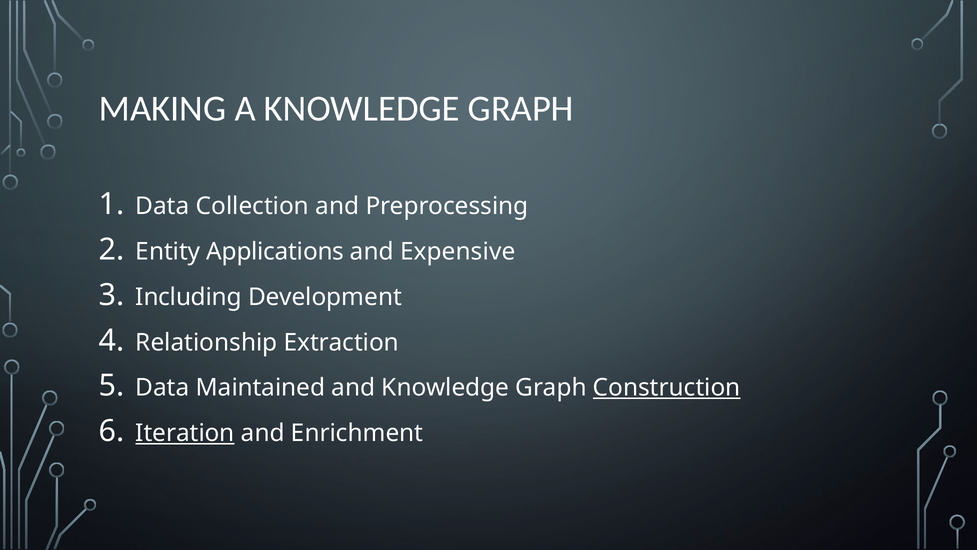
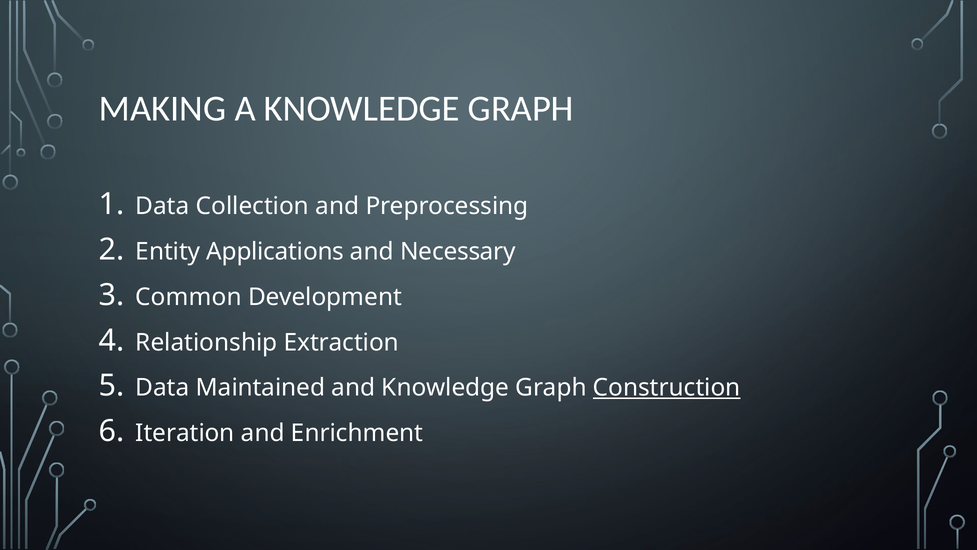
Expensive: Expensive -> Necessary
Including: Including -> Common
Iteration underline: present -> none
